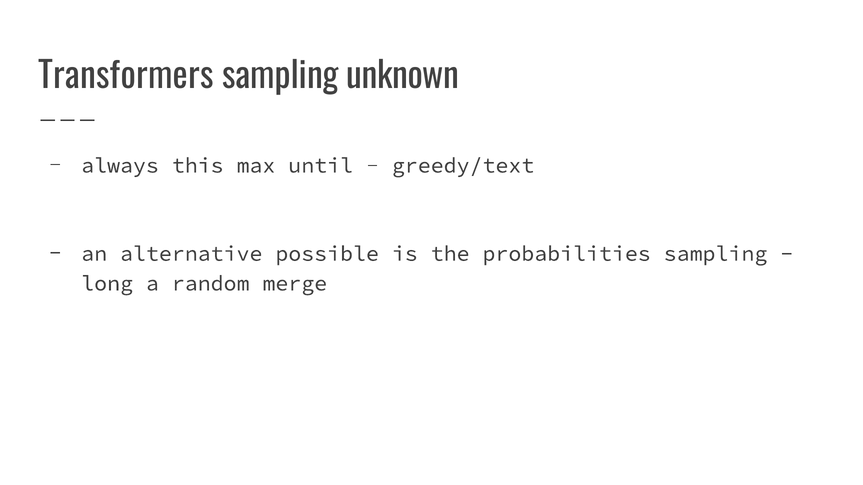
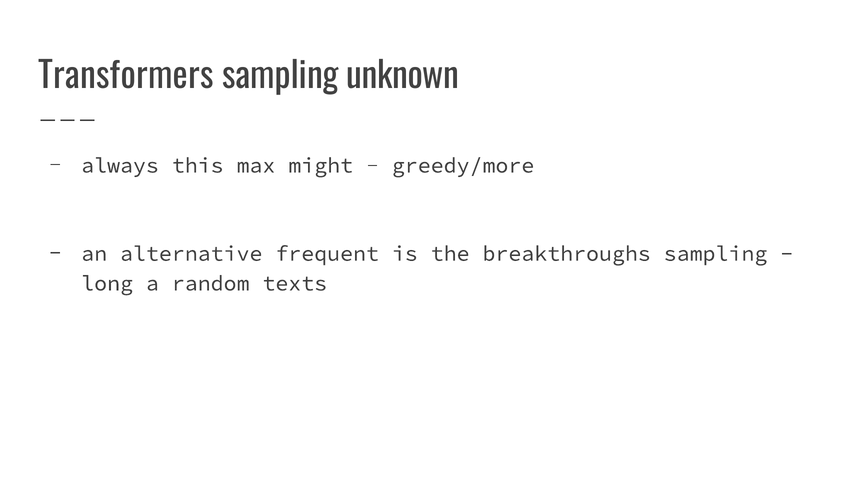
until: until -> might
greedy/text: greedy/text -> greedy/more
possible: possible -> frequent
probabilities: probabilities -> breakthroughs
merge: merge -> texts
